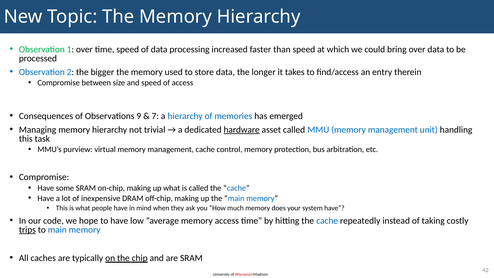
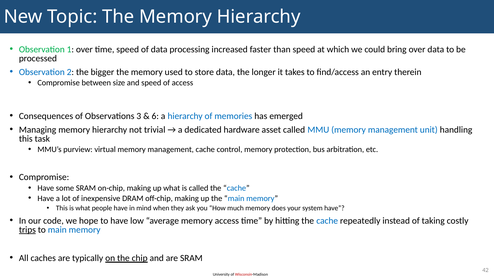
9: 9 -> 3
7: 7 -> 6
hardware underline: present -> none
